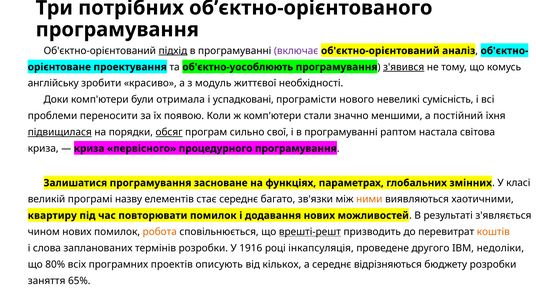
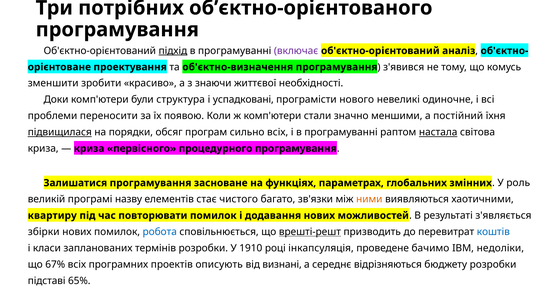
об'єктно-уособлюють: об'єктно-уособлюють -> об'єктно-визначення
з'явився underline: present -> none
англійську: англійську -> зменшити
модуль: модуль -> знаючи
отримала: отримала -> структура
сумісність: сумісність -> одиночне
обсяг underline: present -> none
сильно свої: свої -> всіх
настала underline: none -> present
класі: класі -> роль
стає середнє: середнє -> чистого
чином: чином -> збірки
робота colour: orange -> blue
коштів colour: orange -> blue
слова: слова -> класи
1916: 1916 -> 1910
другого: другого -> бачимо
80%: 80% -> 67%
кількох: кількох -> визнані
заняття: заняття -> підставі
